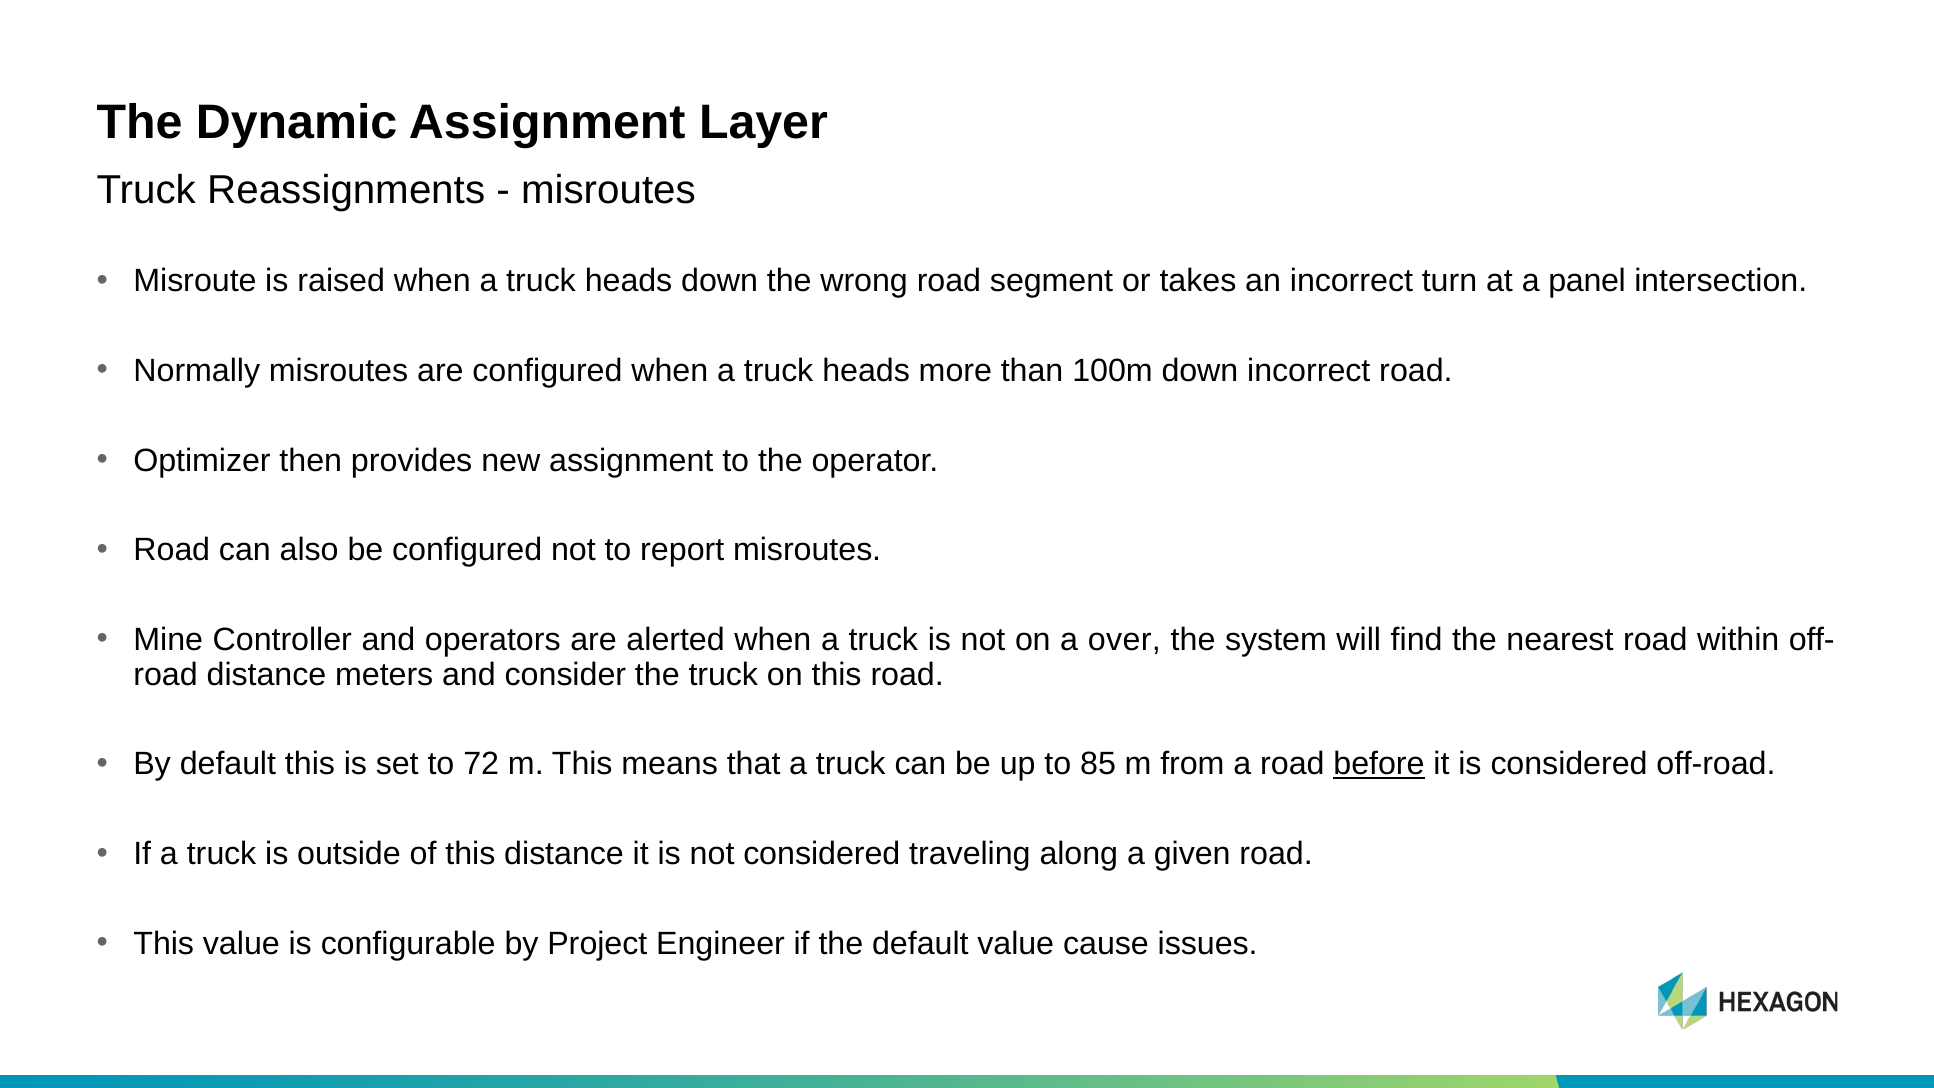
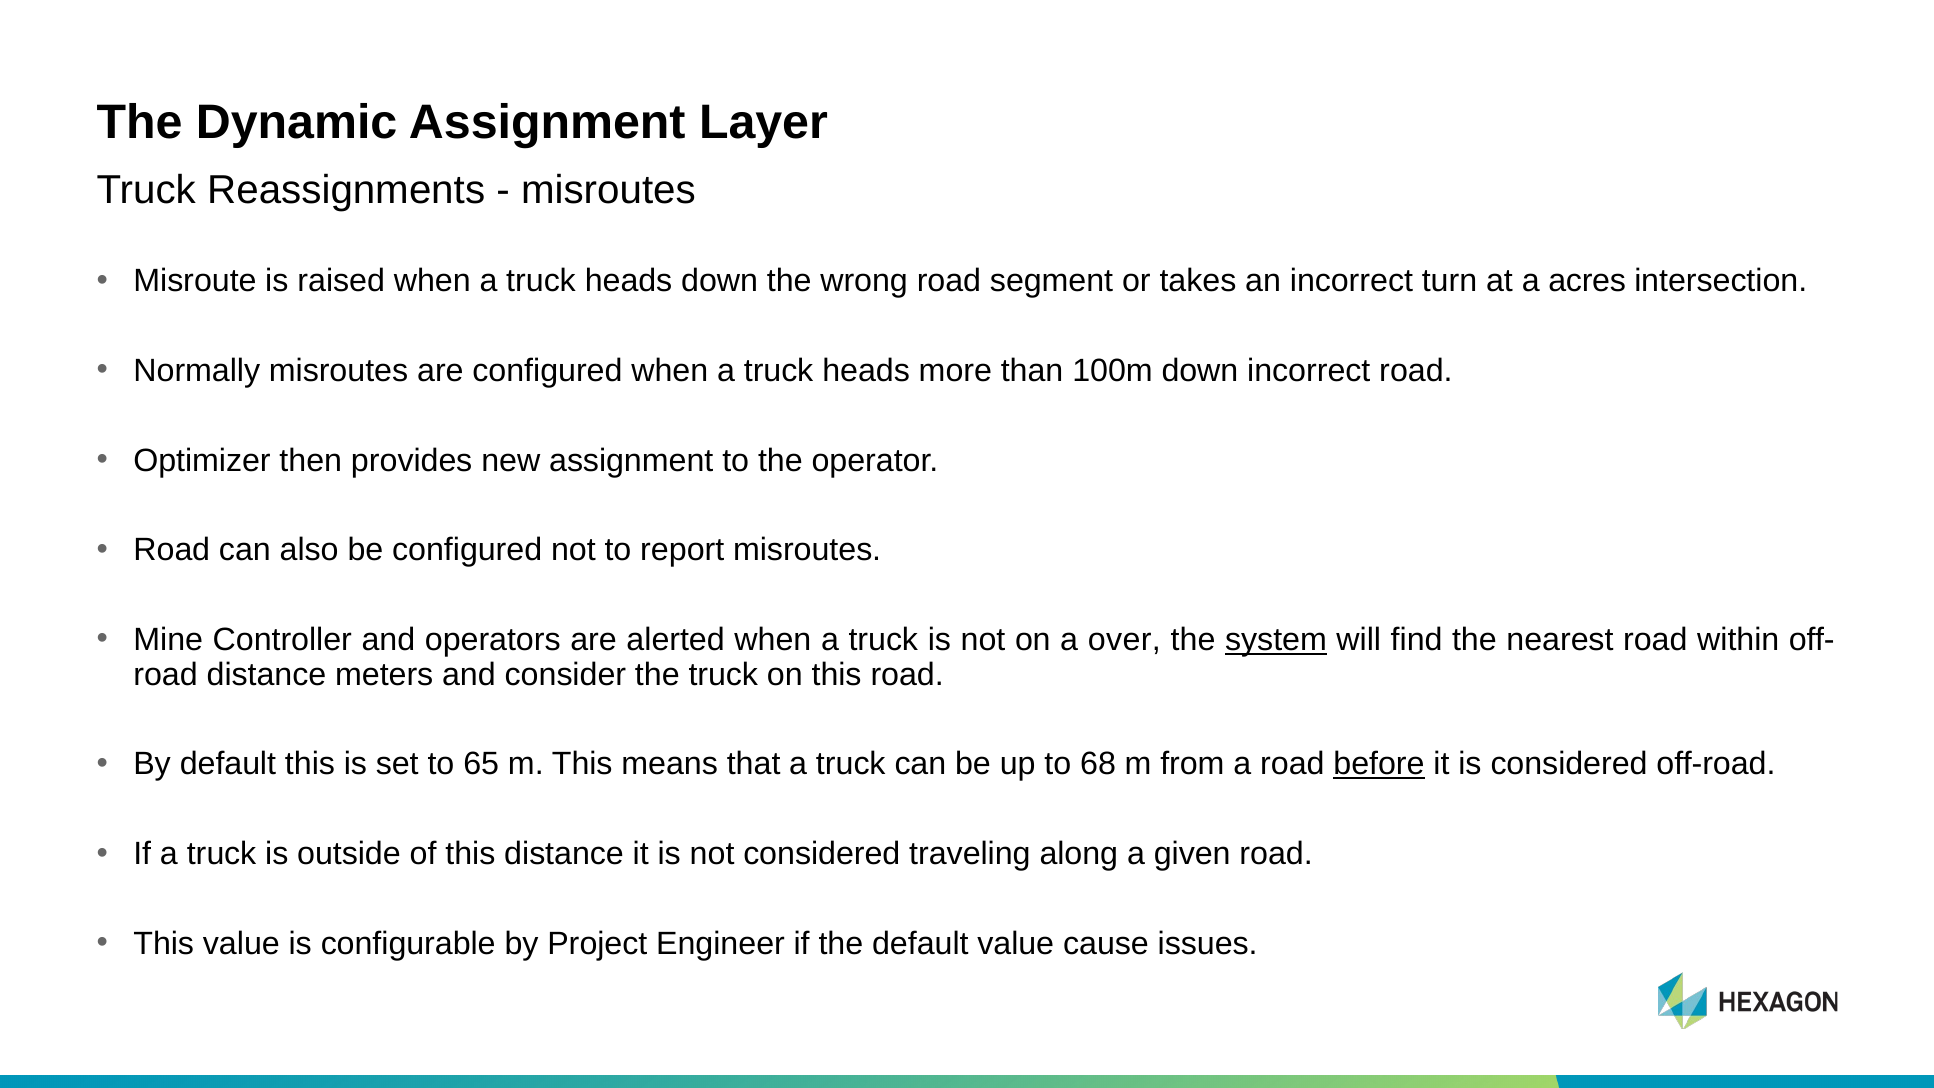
panel: panel -> acres
system underline: none -> present
72: 72 -> 65
85: 85 -> 68
